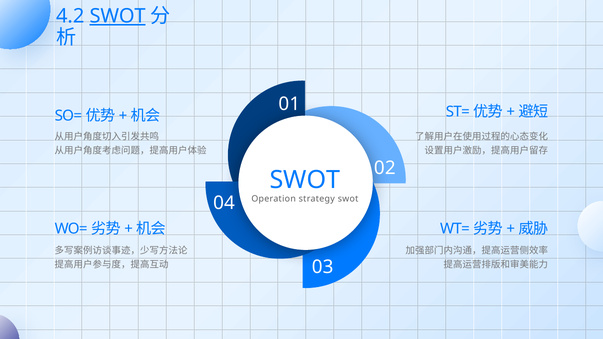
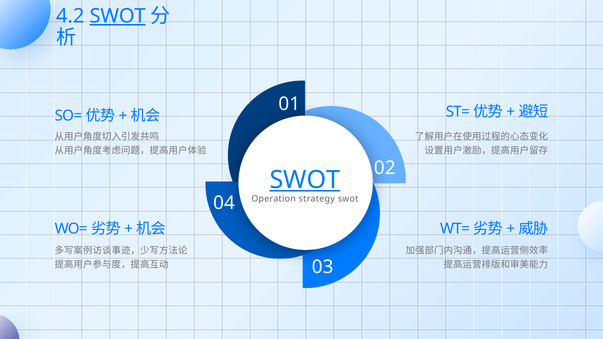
SWOT at (305, 180) underline: none -> present
